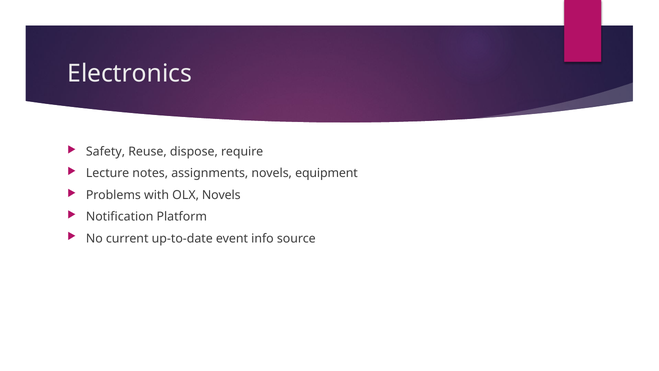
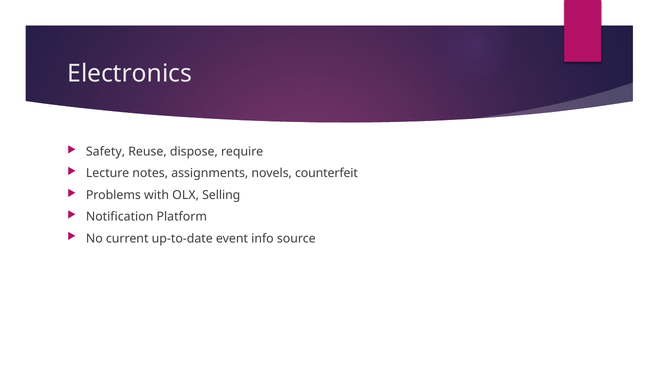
equipment: equipment -> counterfeit
OLX Novels: Novels -> Selling
